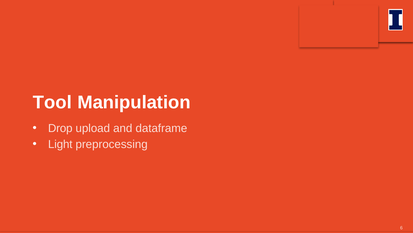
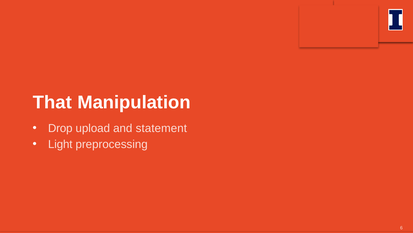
Tool: Tool -> That
dataframe: dataframe -> statement
